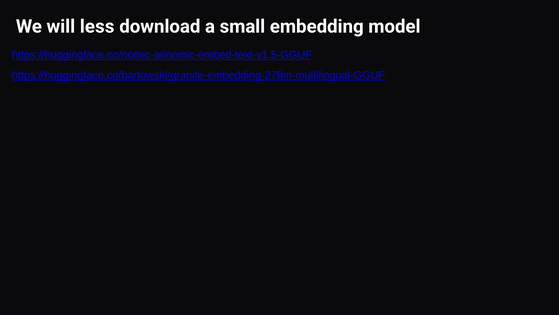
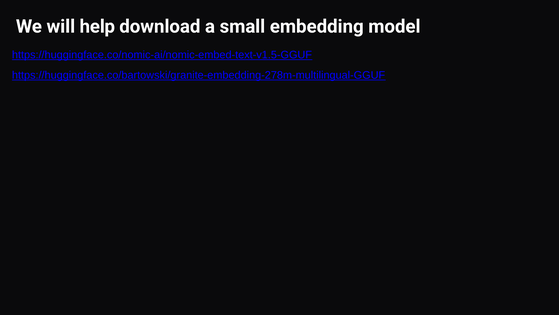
less: less -> help
